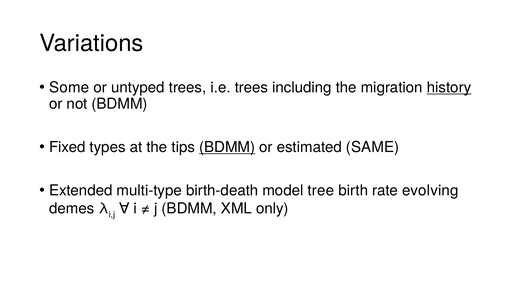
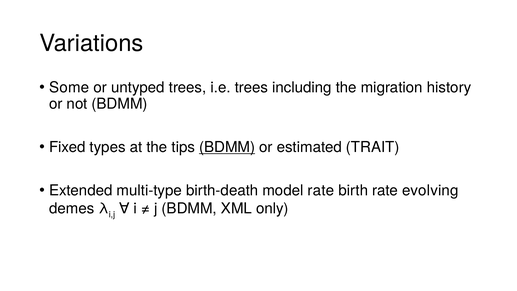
history underline: present -> none
SAME: SAME -> TRAIT
model tree: tree -> rate
